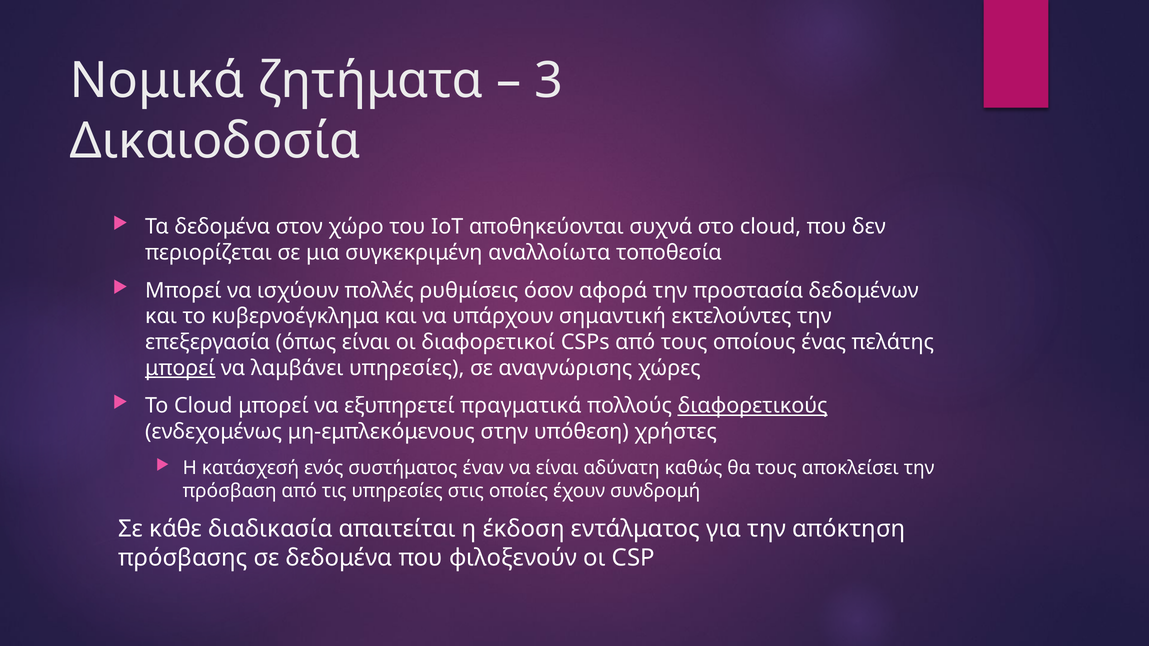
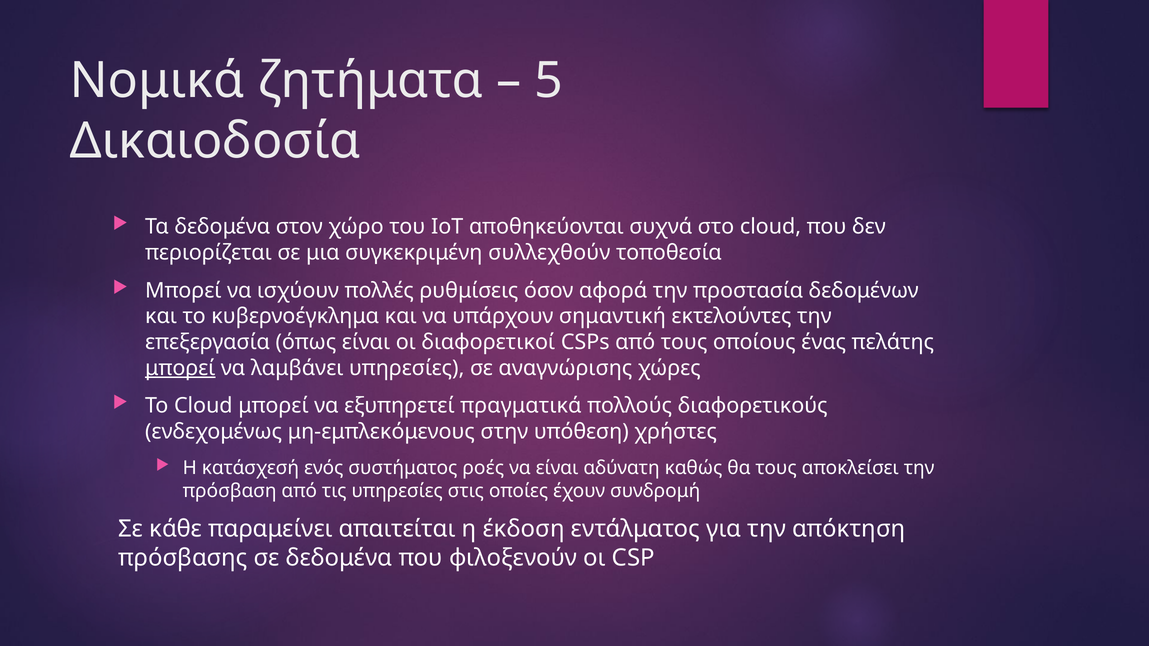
3: 3 -> 5
αναλλοίωτα: αναλλοίωτα -> συλλεχθούν
διαφορετικούς underline: present -> none
έναν: έναν -> ροές
διαδικασία: διαδικασία -> παραμείνει
